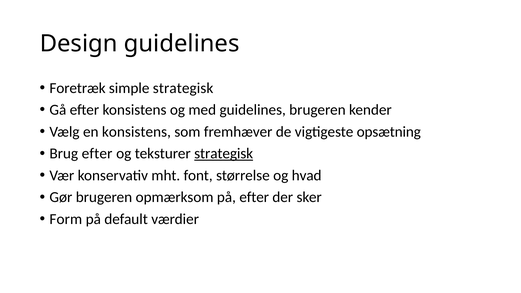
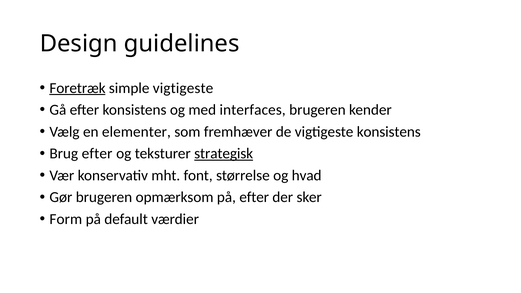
Foretræk underline: none -> present
simple strategisk: strategisk -> vigtigeste
med guidelines: guidelines -> interfaces
en konsistens: konsistens -> elementer
vigtigeste opsætning: opsætning -> konsistens
